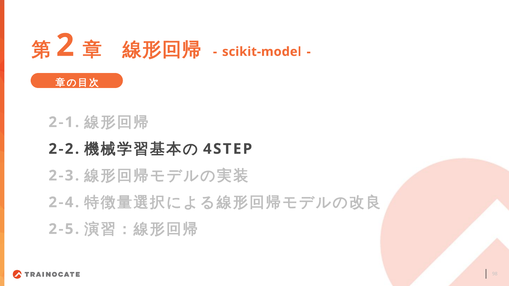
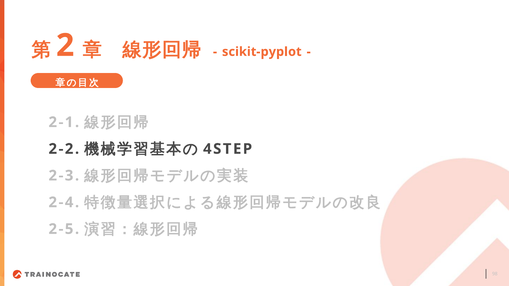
scikit-model: scikit-model -> scikit-pyplot
